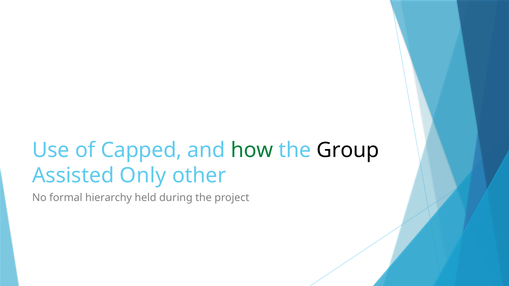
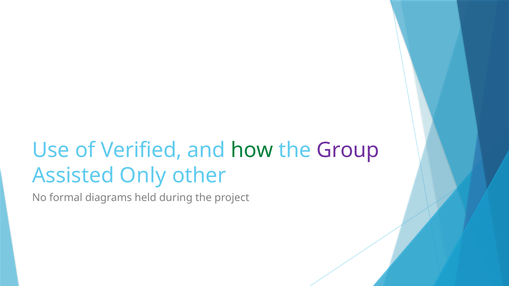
Capped: Capped -> Verified
Group colour: black -> purple
hierarchy: hierarchy -> diagrams
